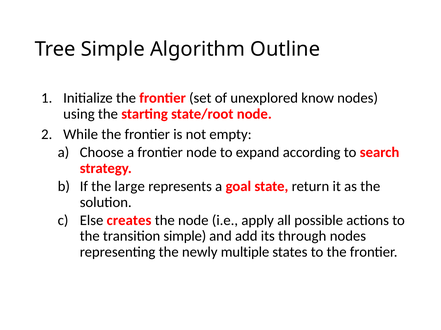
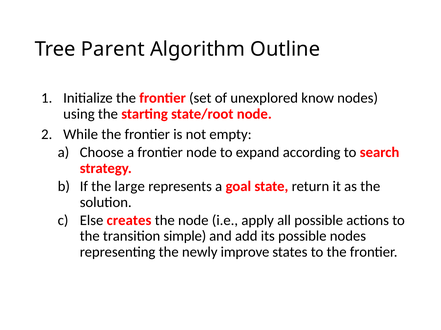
Tree Simple: Simple -> Parent
its through: through -> possible
multiple: multiple -> improve
